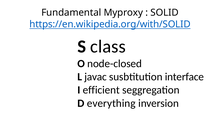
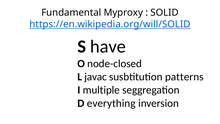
https://en.wikipedia.org/with/SOLID: https://en.wikipedia.org/with/SOLID -> https://en.wikipedia.org/will/SOLID
class: class -> have
interface: interface -> patterns
efficient: efficient -> multiple
